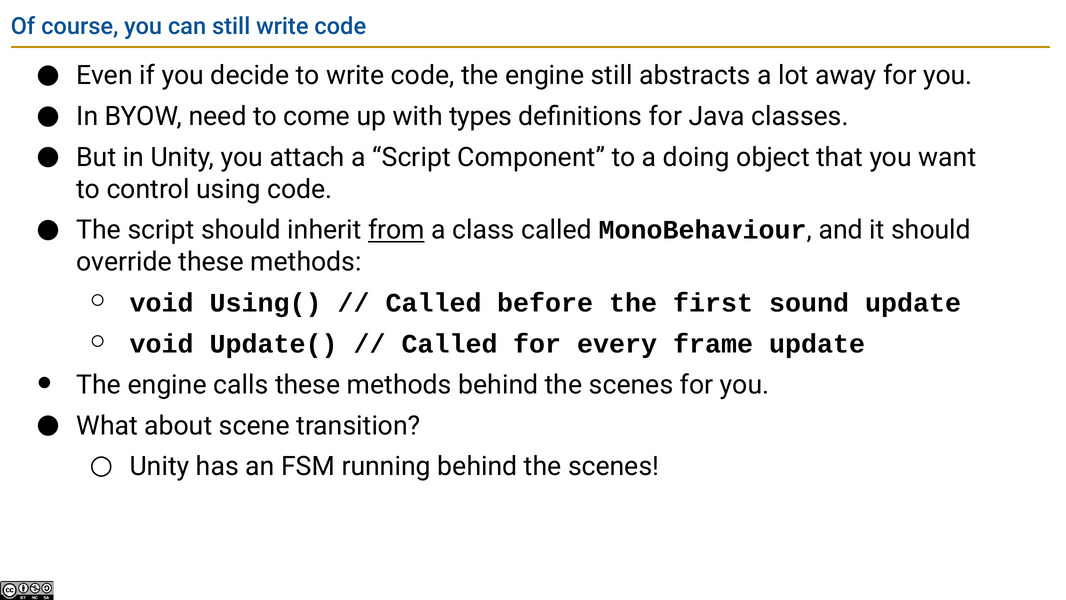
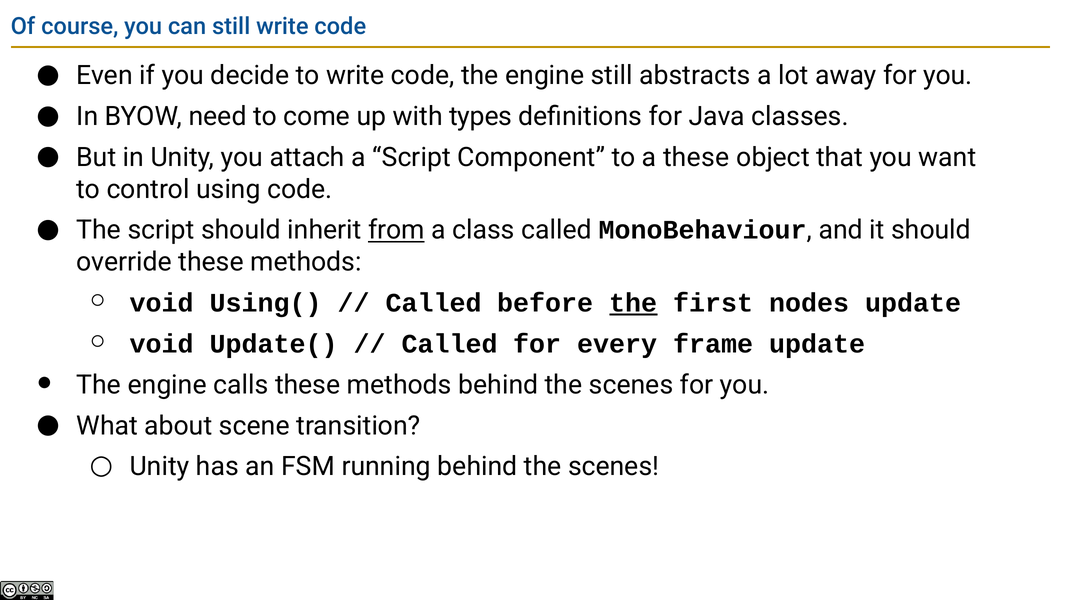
a doing: doing -> these
the at (633, 303) underline: none -> present
sound: sound -> nodes
